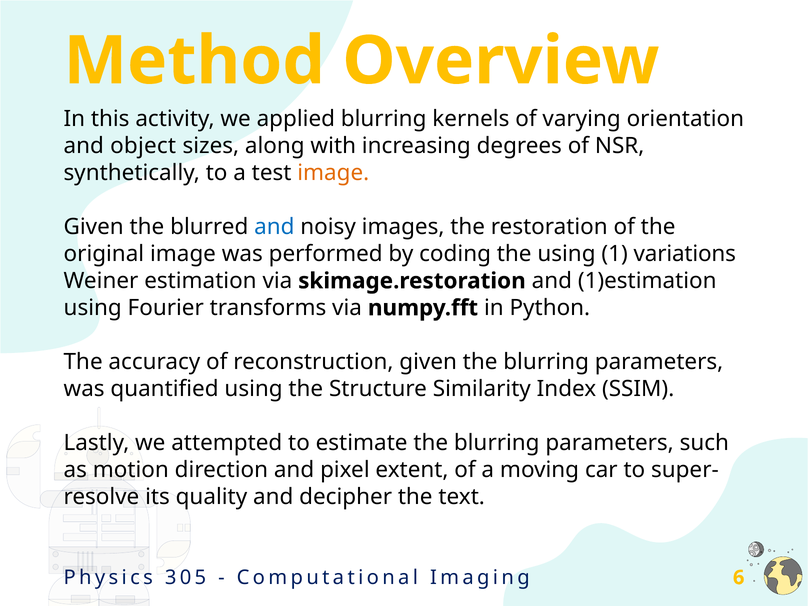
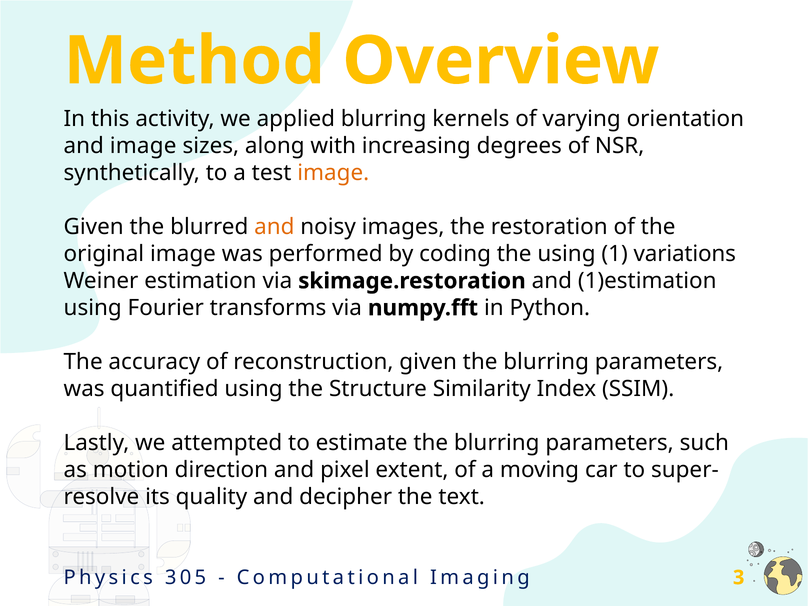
and object: object -> image
and at (274, 227) colour: blue -> orange
6: 6 -> 3
